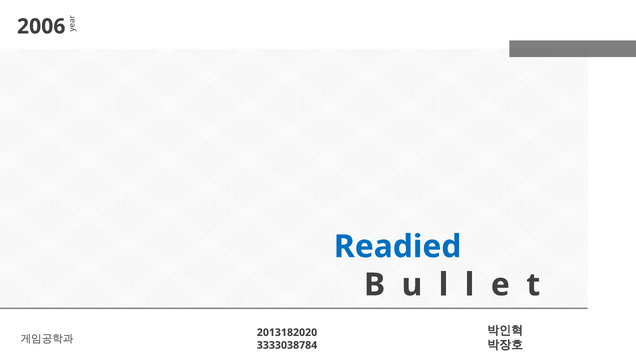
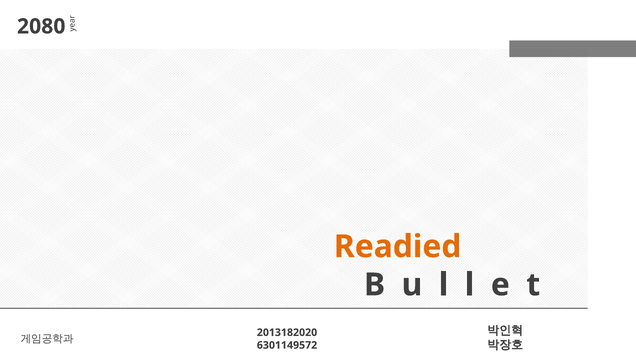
2006: 2006 -> 2080
Readied colour: blue -> orange
3333038784: 3333038784 -> 6301149572
